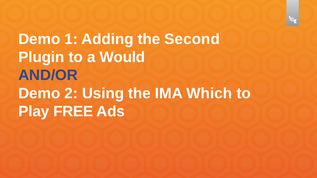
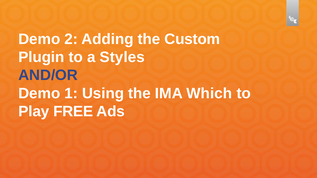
1: 1 -> 2
Second: Second -> Custom
Would: Would -> Styles
2: 2 -> 1
